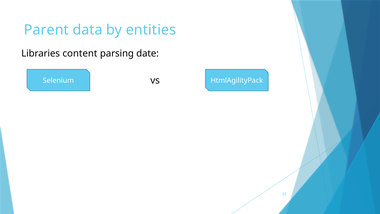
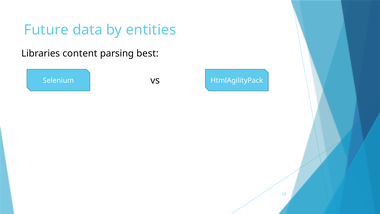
Parent: Parent -> Future
date: date -> best
